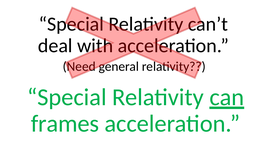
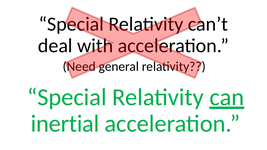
frames: frames -> inertial
